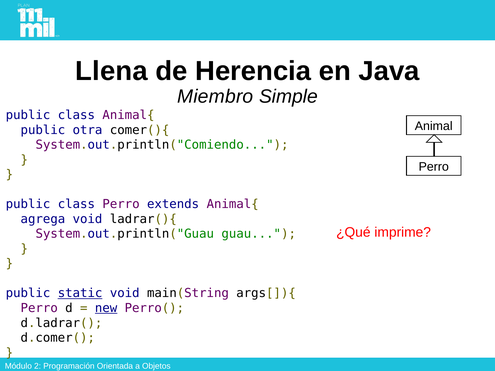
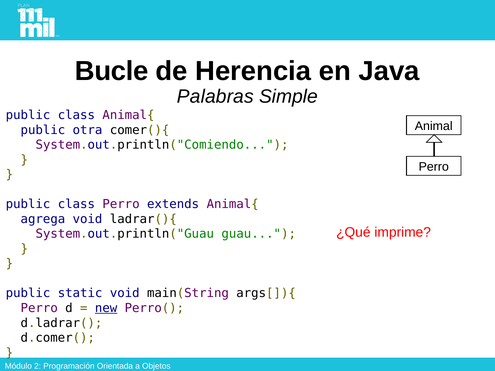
Llena: Llena -> Bucle
Miembro: Miembro -> Palabras
static underline: present -> none
